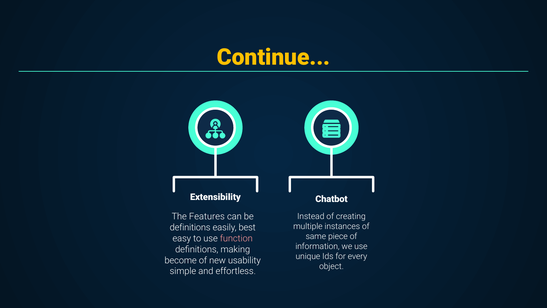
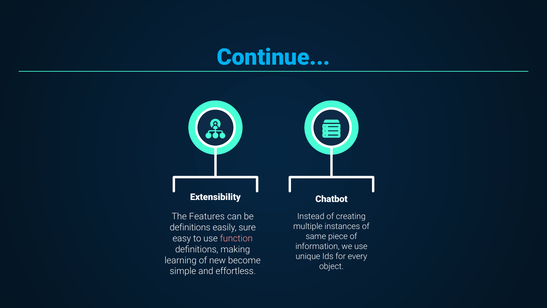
Continue colour: yellow -> light blue
best: best -> sure
become: become -> learning
usability: usability -> become
